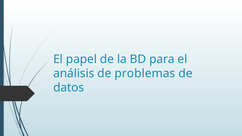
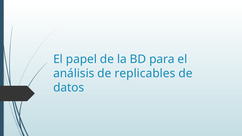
problemas: problemas -> replicables
